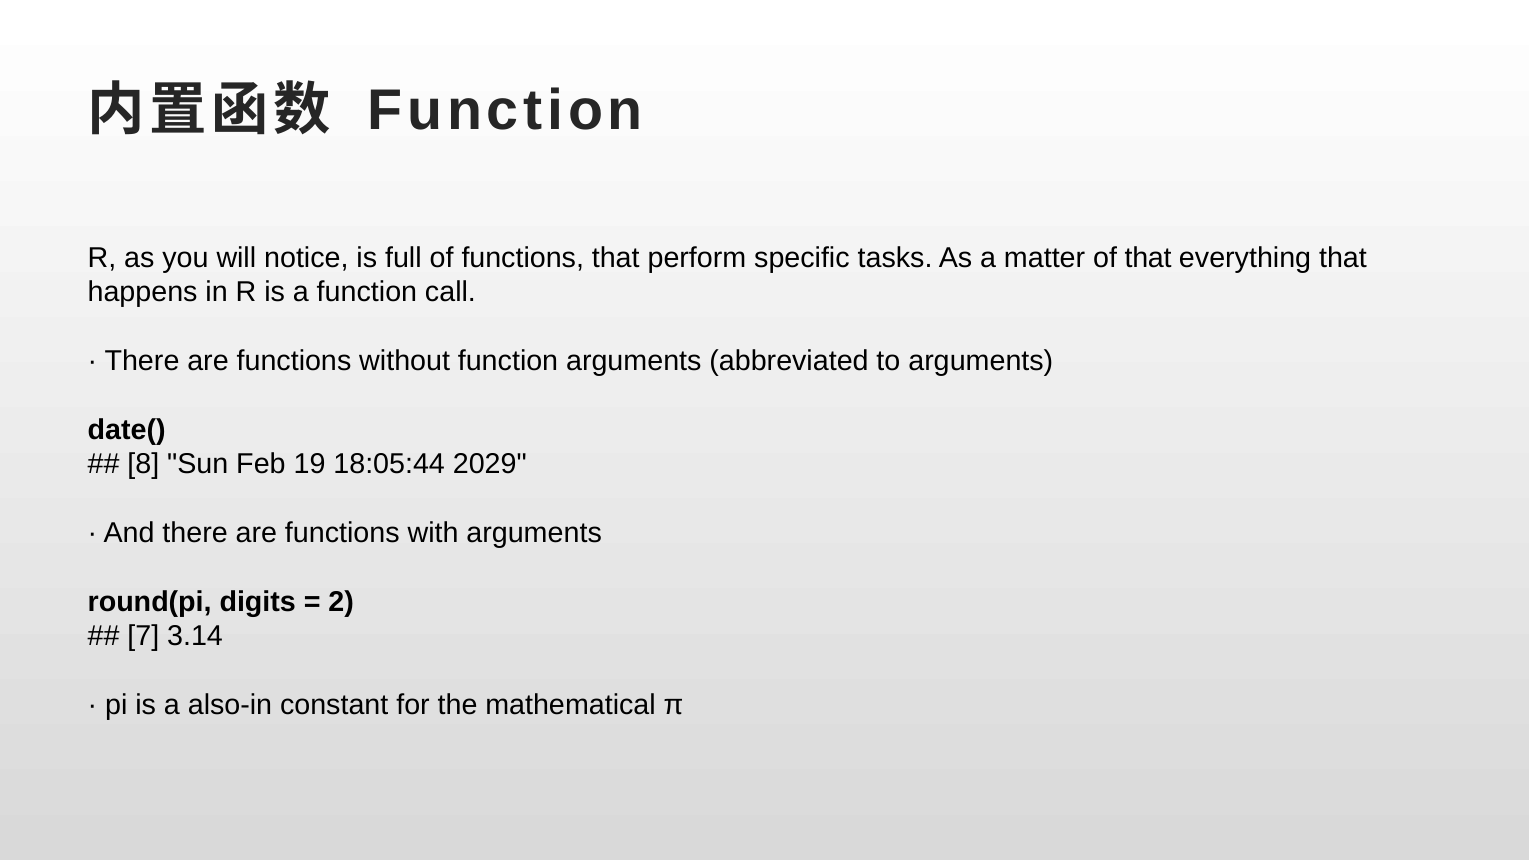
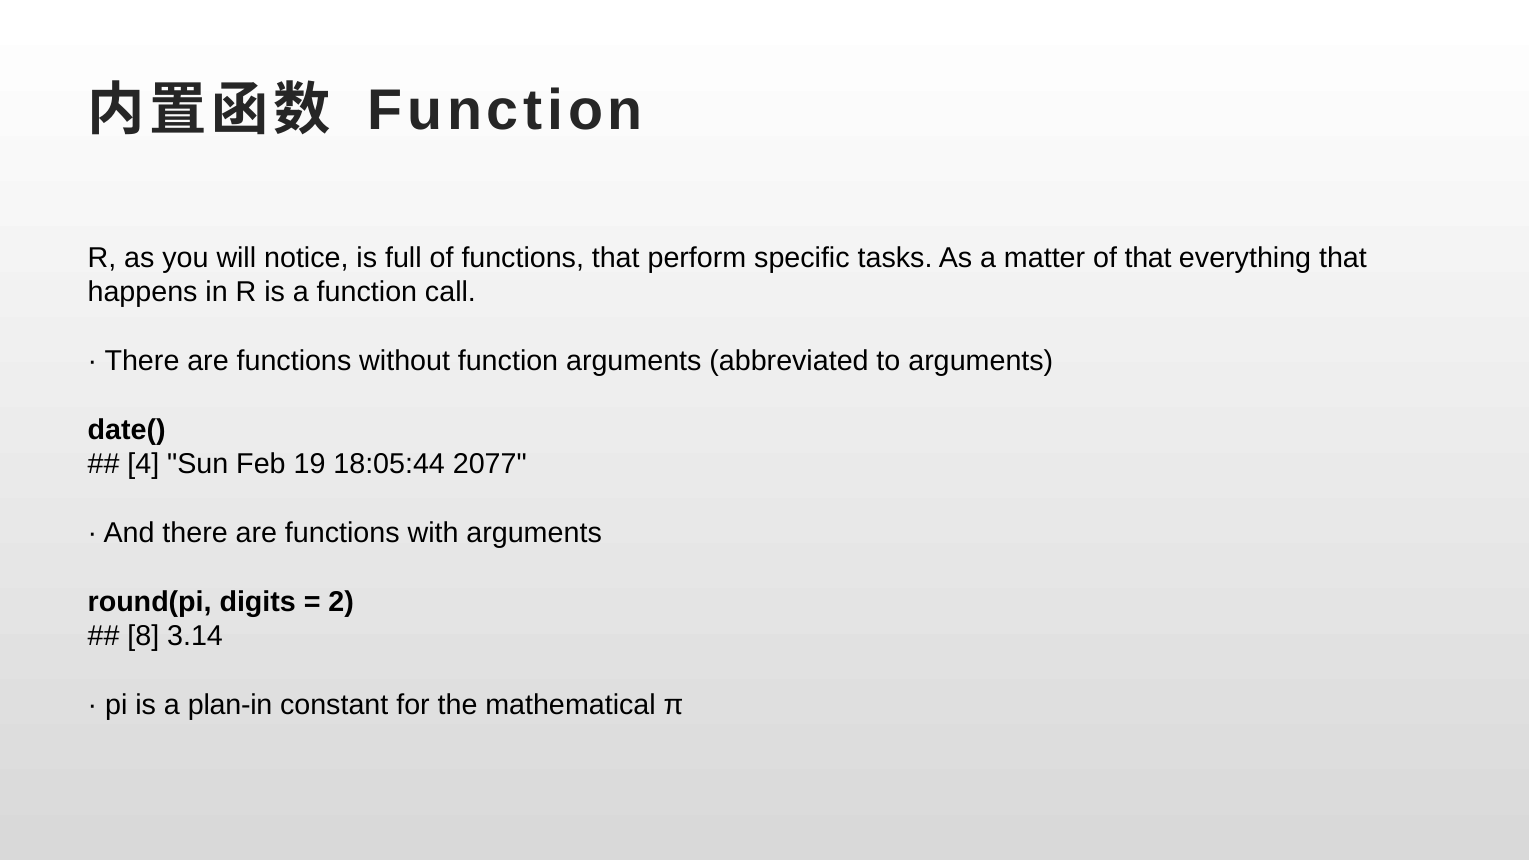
8: 8 -> 4
2029: 2029 -> 2077
7: 7 -> 8
also-in: also-in -> plan-in
